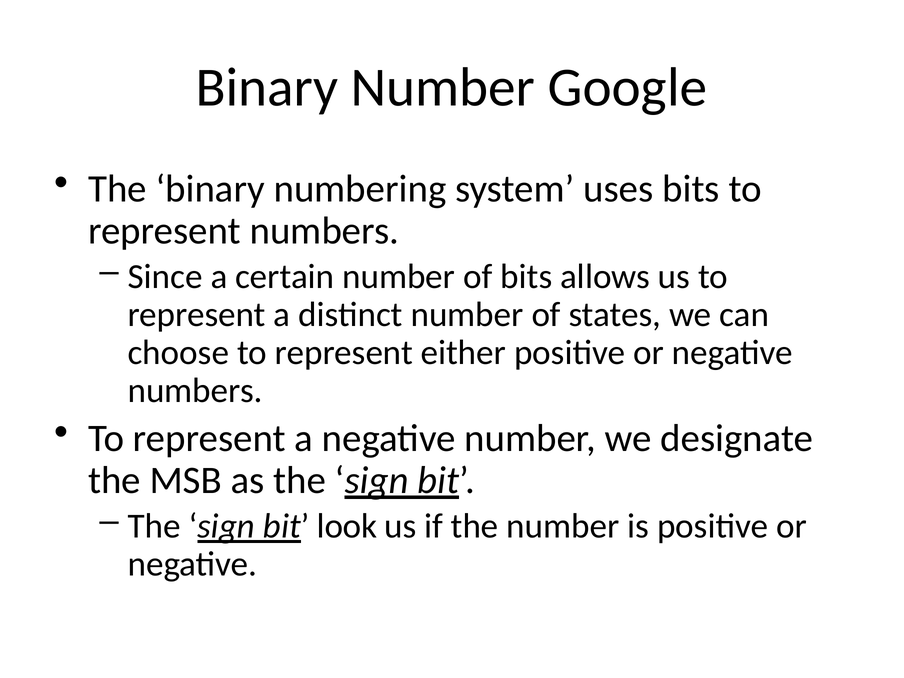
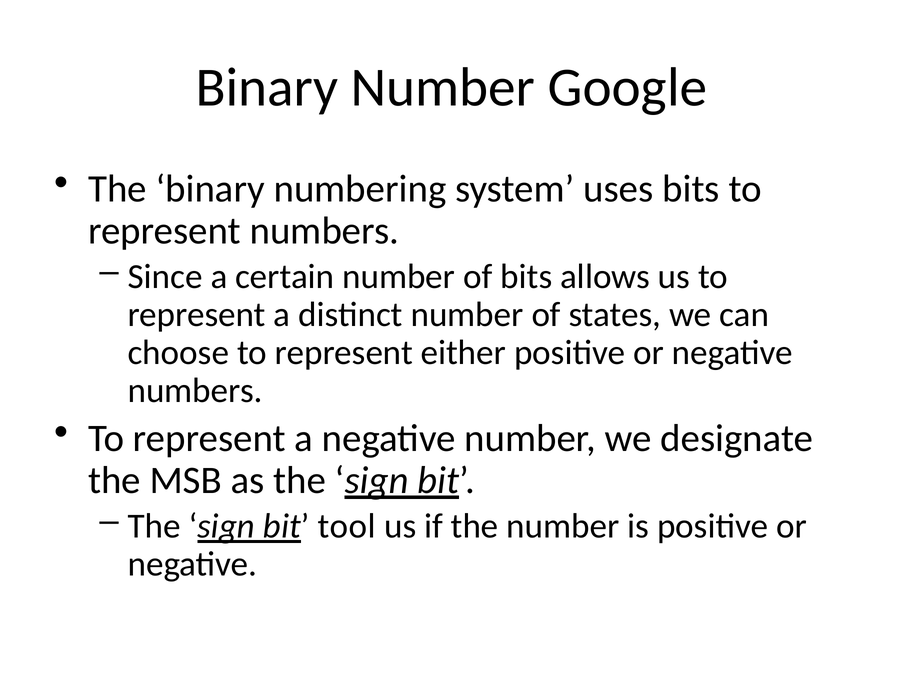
look: look -> tool
